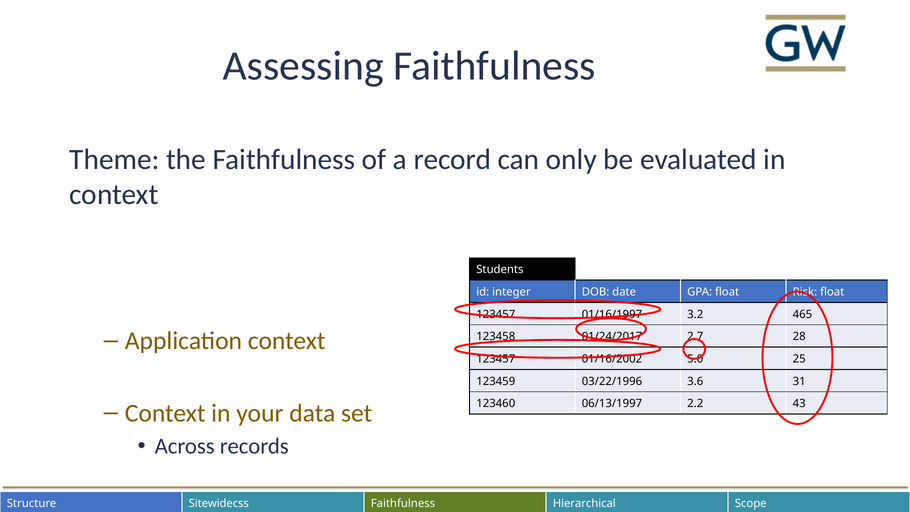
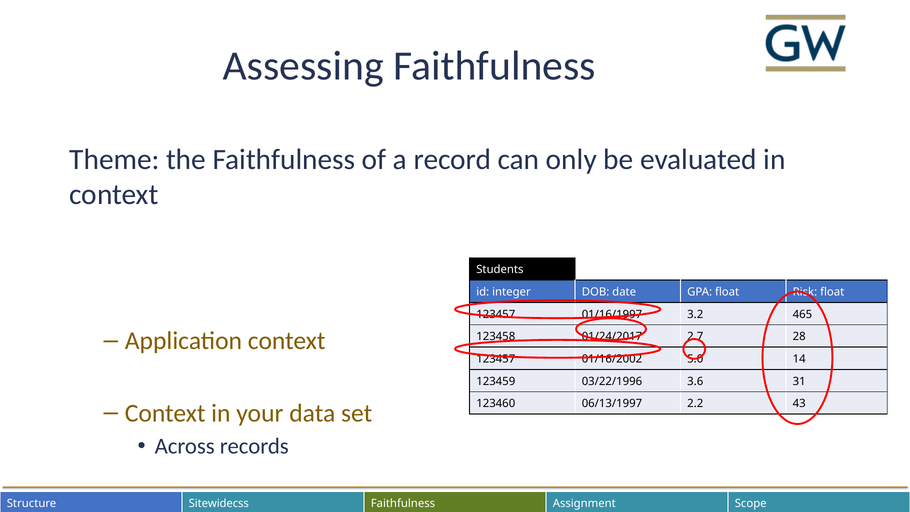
25: 25 -> 14
Hierarchical: Hierarchical -> Assignment
